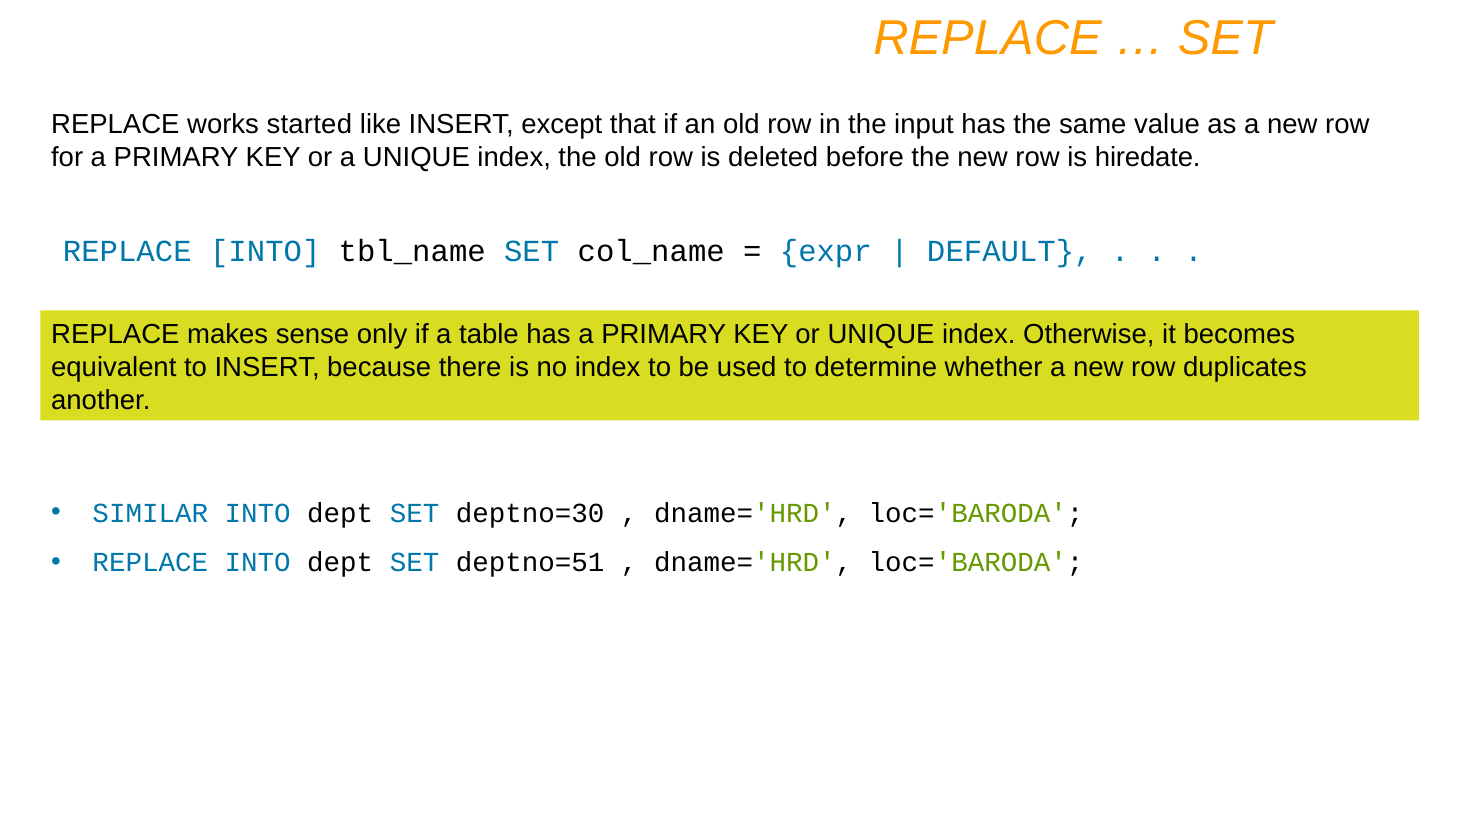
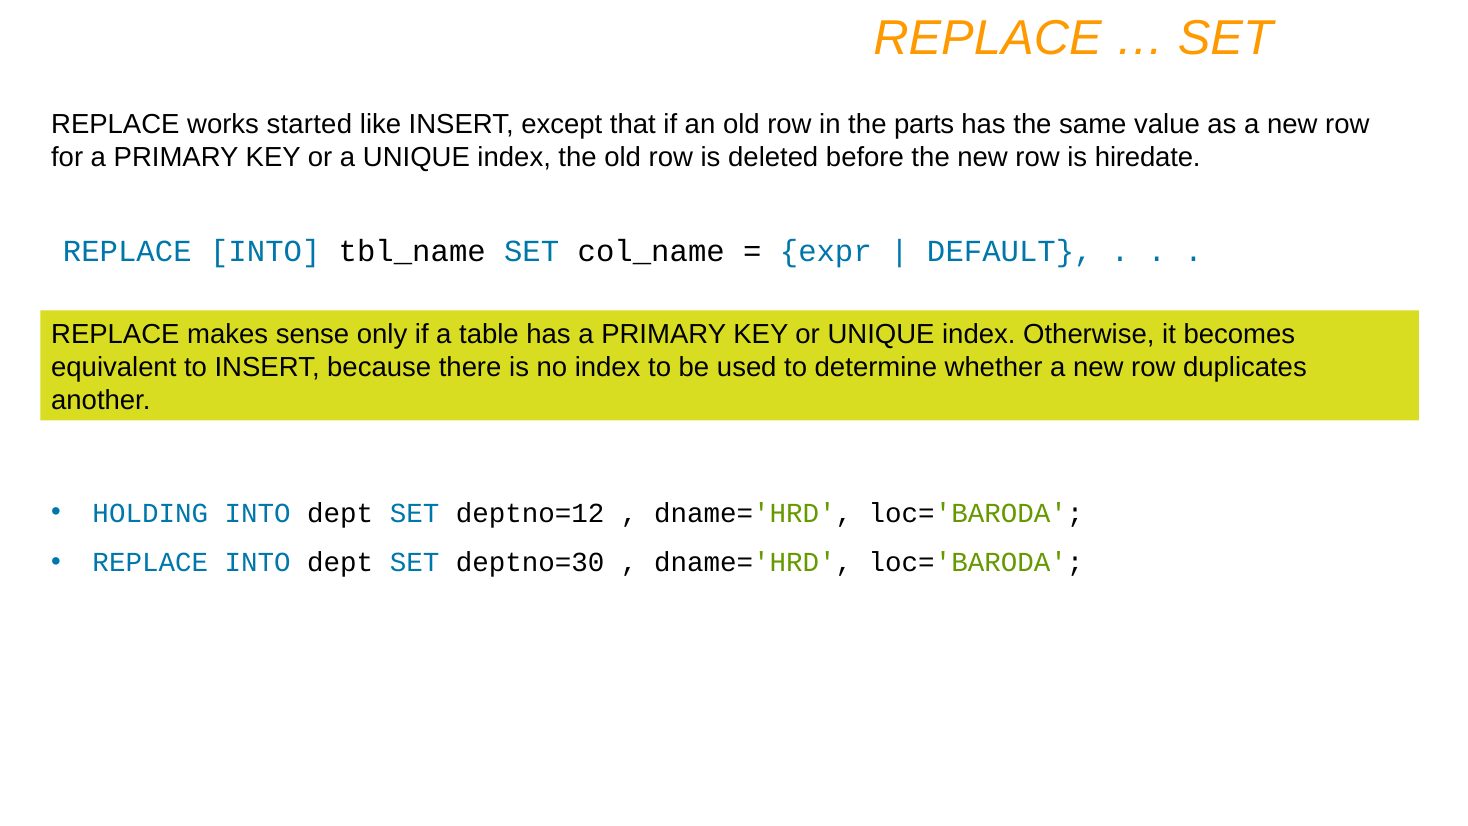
input: input -> parts
SIMILAR: SIMILAR -> HOLDING
deptno=30: deptno=30 -> deptno=12
deptno=51: deptno=51 -> deptno=30
